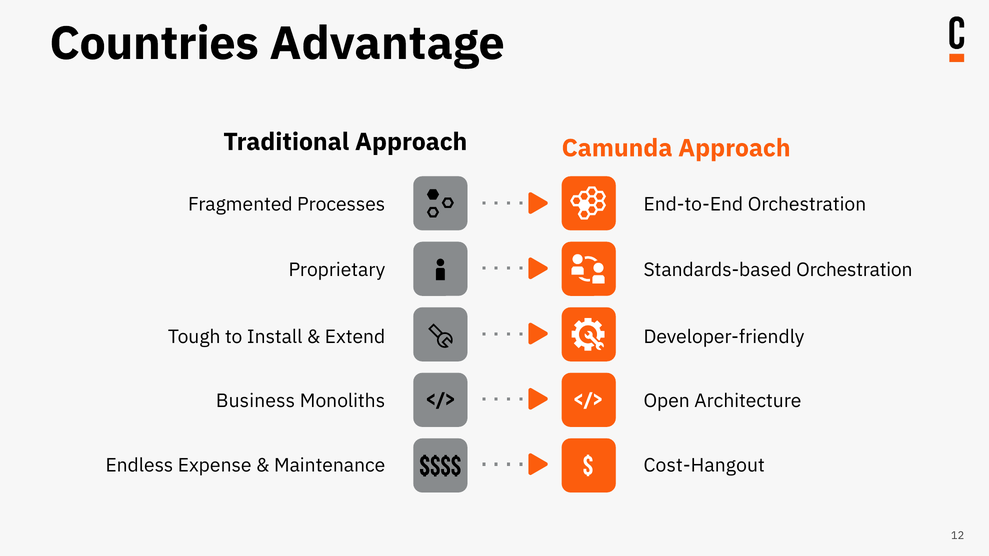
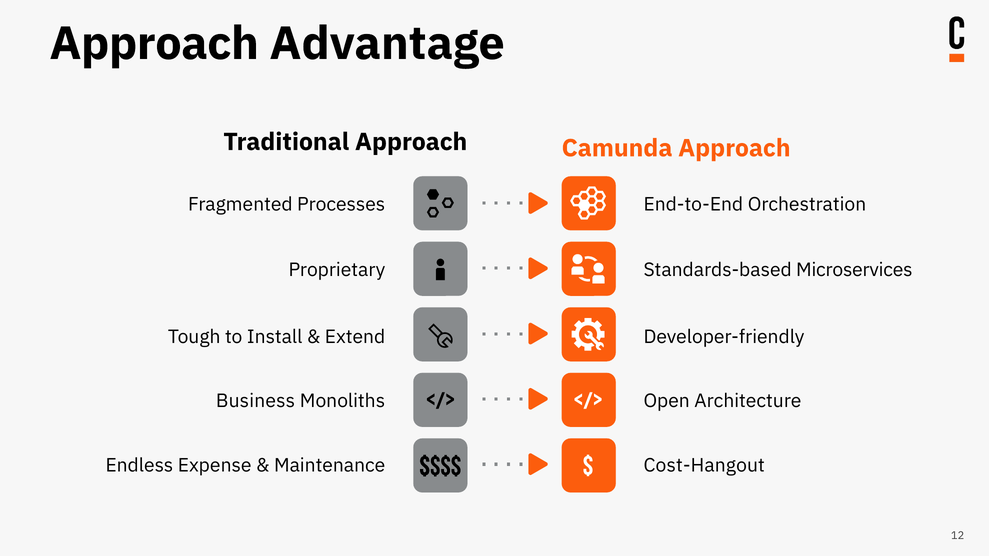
Countries at (154, 44): Countries -> Approach
Standards-based Orchestration: Orchestration -> Microservices
